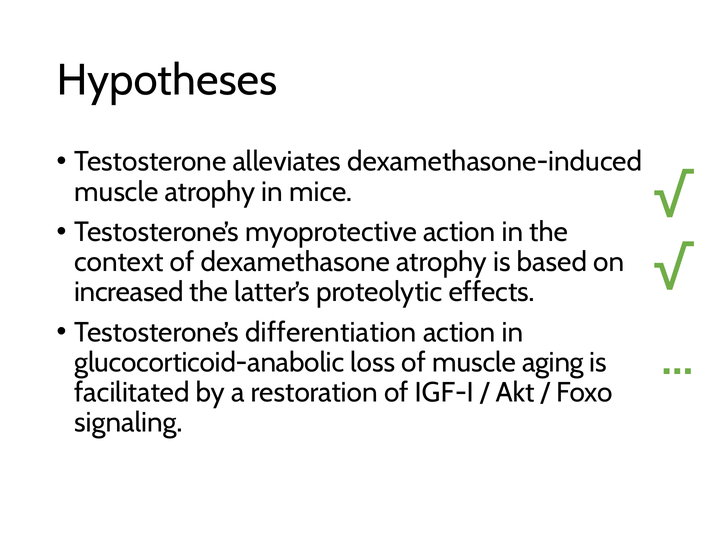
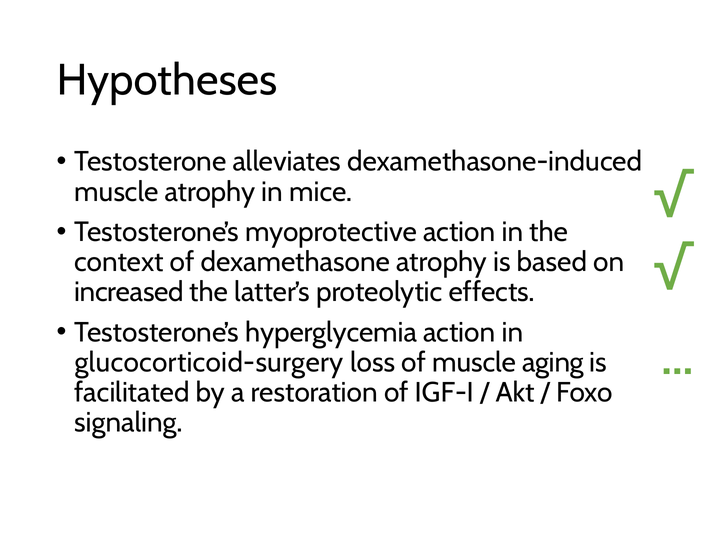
differentiation: differentiation -> hyperglycemia
glucocorticoid-anabolic: glucocorticoid-anabolic -> glucocorticoid-surgery
